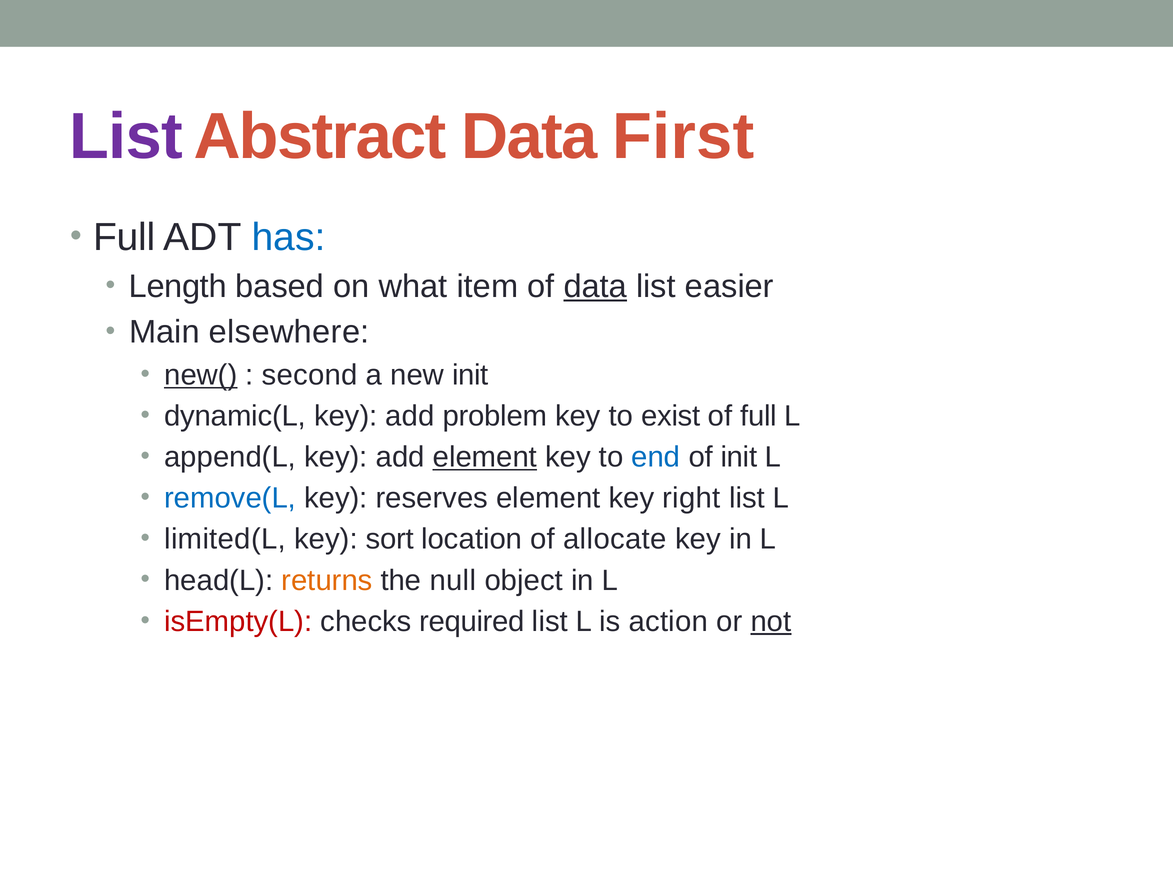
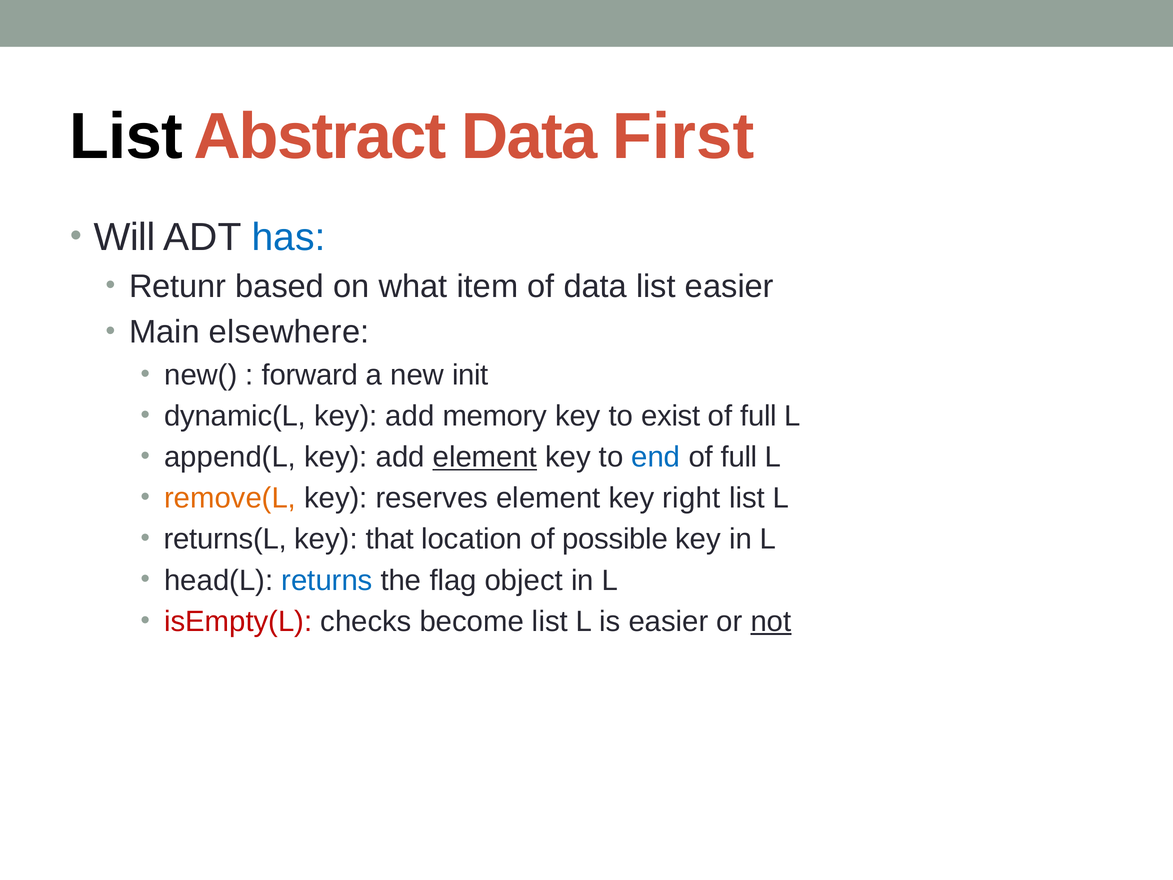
List at (126, 136) colour: purple -> black
Full at (124, 237): Full -> Will
Length: Length -> Retunr
data at (595, 286) underline: present -> none
new( underline: present -> none
second: second -> forward
problem: problem -> memory
init at (739, 457): init -> full
remove(L colour: blue -> orange
limited(L: limited(L -> returns(L
sort: sort -> that
allocate: allocate -> possible
returns colour: orange -> blue
null: null -> flag
required: required -> become
is action: action -> easier
